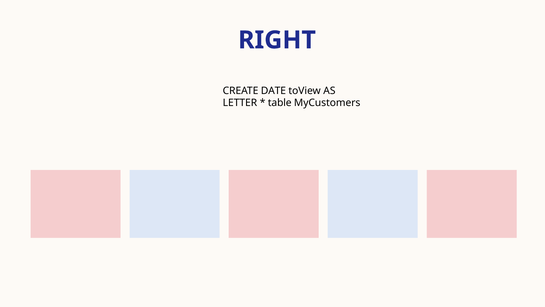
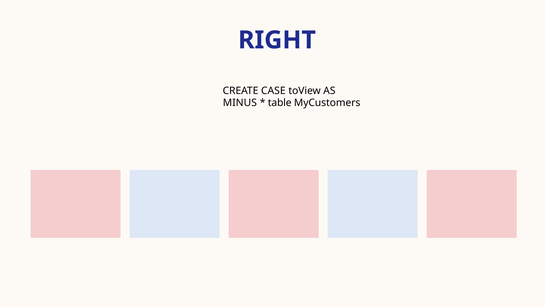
DATE: DATE -> CASE
LETTER: LETTER -> MINUS
